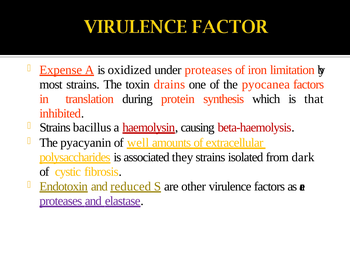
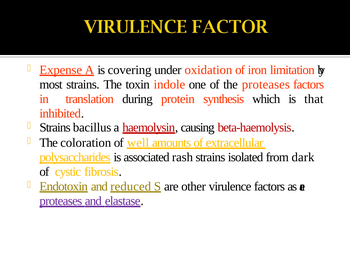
oxidized: oxidized -> covering
under proteases: proteases -> oxidation
drains: drains -> indole
the pyocanea: pyocanea -> proteases
pyacyanin: pyacyanin -> coloration
they: they -> rash
